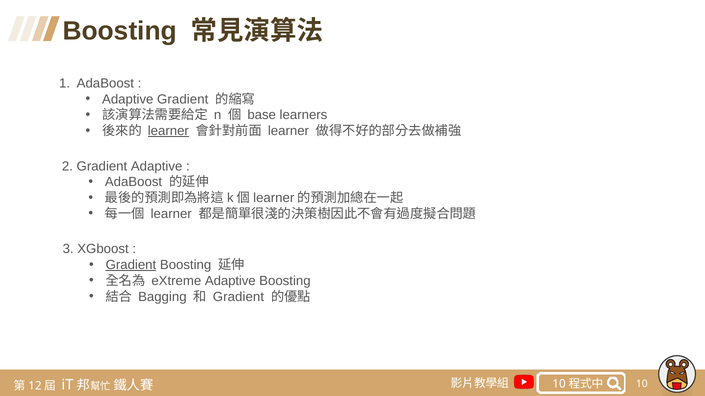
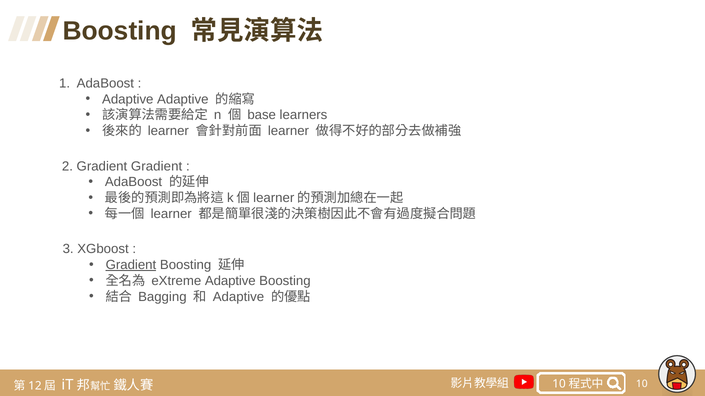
Adaptive Gradient: Gradient -> Adaptive
learner at (168, 131) underline: present -> none
Gradient Adaptive: Adaptive -> Gradient
Gradient at (238, 297): Gradient -> Adaptive
